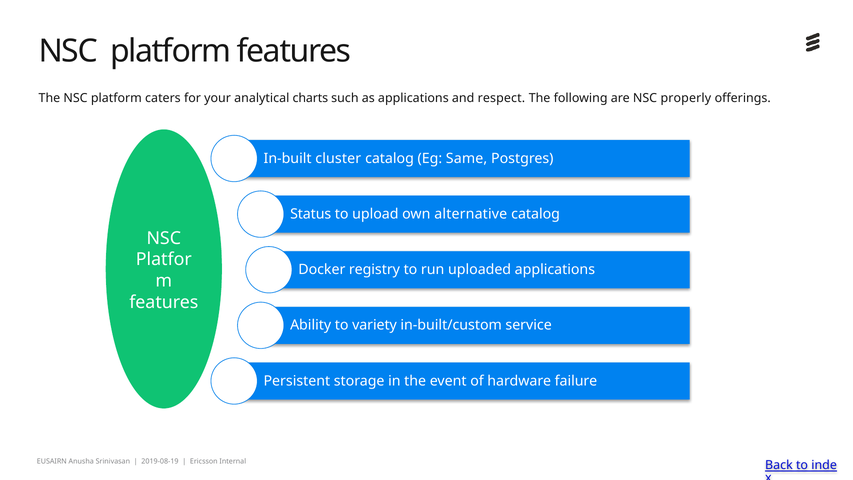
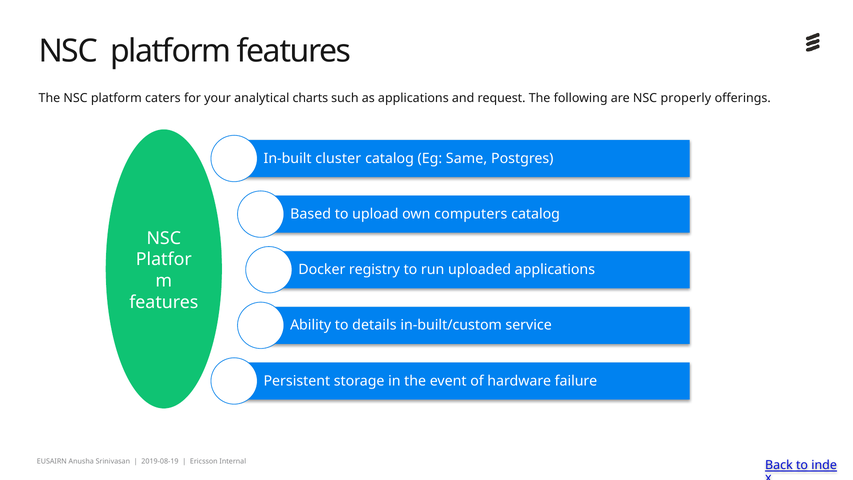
respect: respect -> request
Status: Status -> Based
alternative: alternative -> computers
variety: variety -> details
